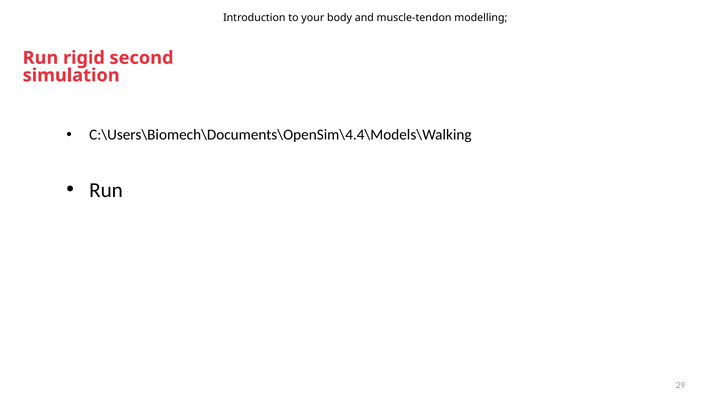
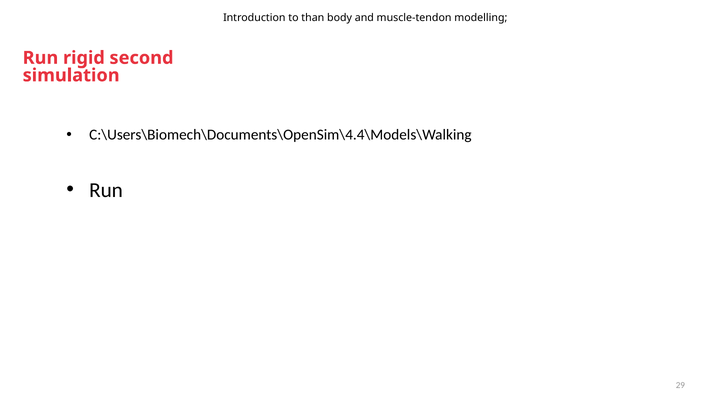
your: your -> than
